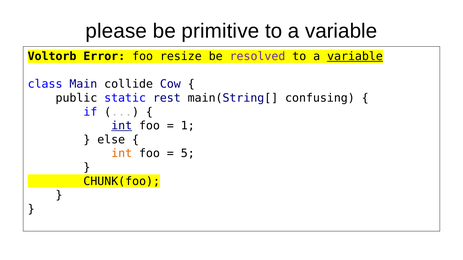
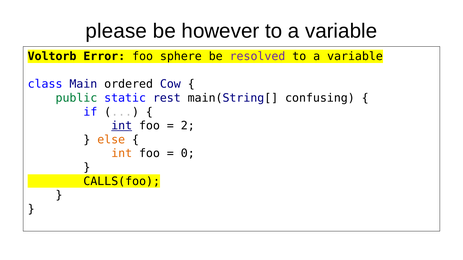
primitive: primitive -> however
resize: resize -> sphere
variable at (355, 57) underline: present -> none
collide: collide -> ordered
public colour: black -> green
1: 1 -> 2
else colour: black -> orange
5: 5 -> 0
CHUNK(foo: CHUNK(foo -> CALLS(foo
